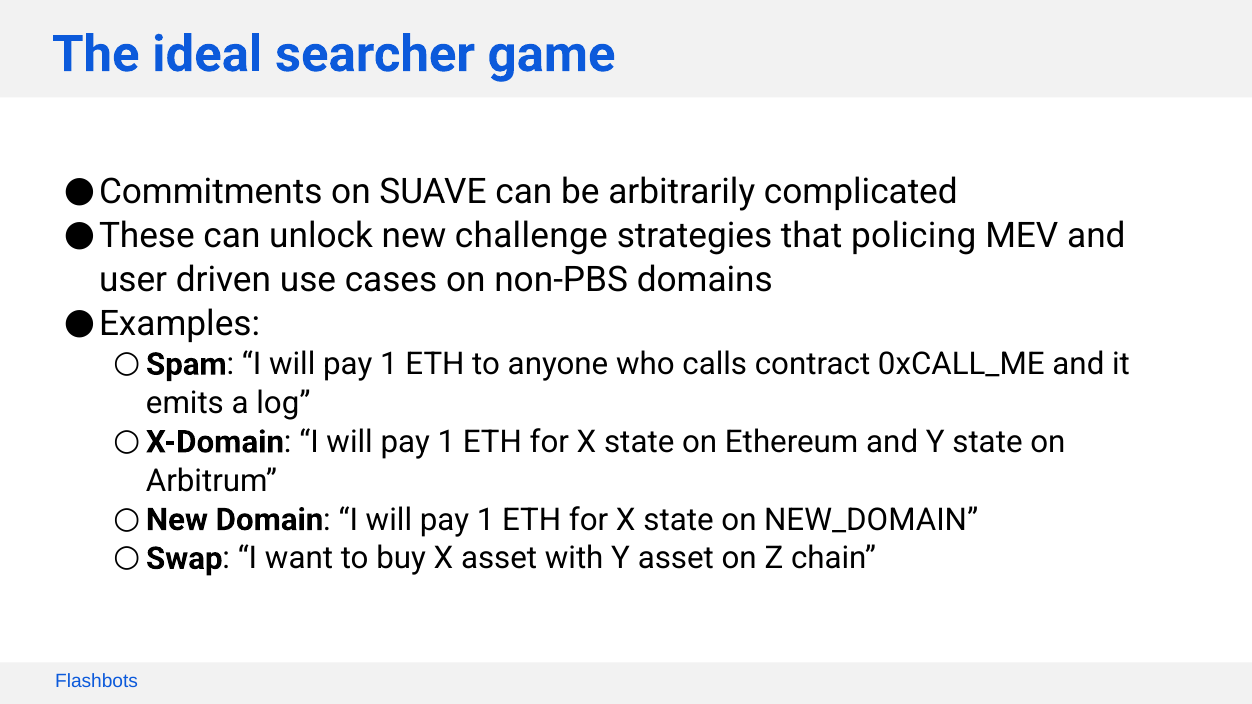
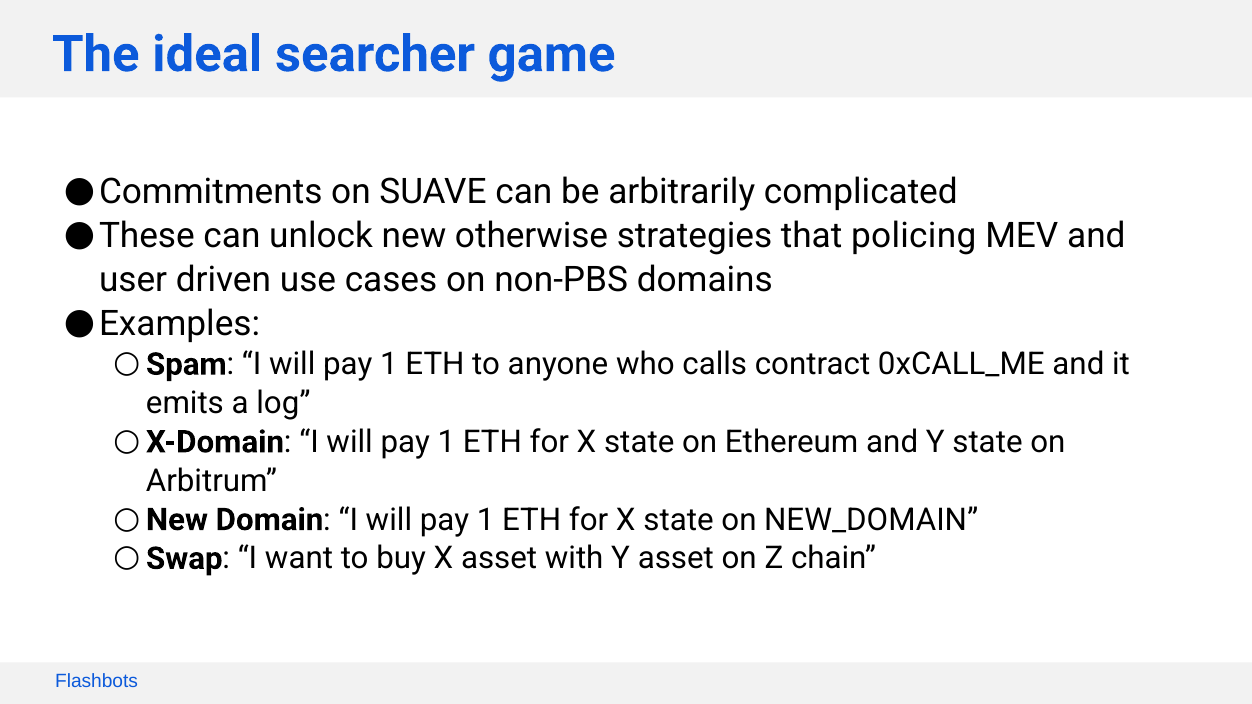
challenge: challenge -> otherwise
